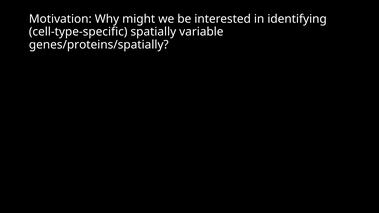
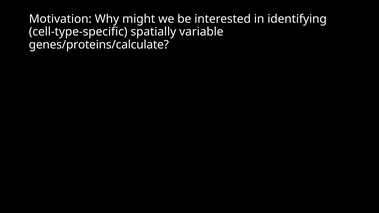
genes/proteins/spatially: genes/proteins/spatially -> genes/proteins/calculate
